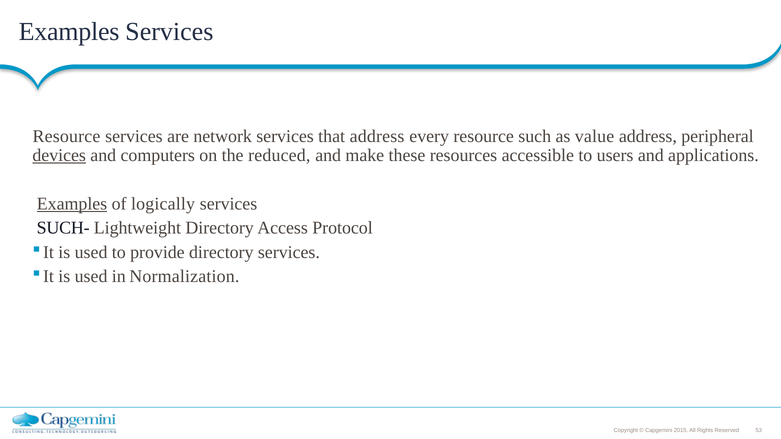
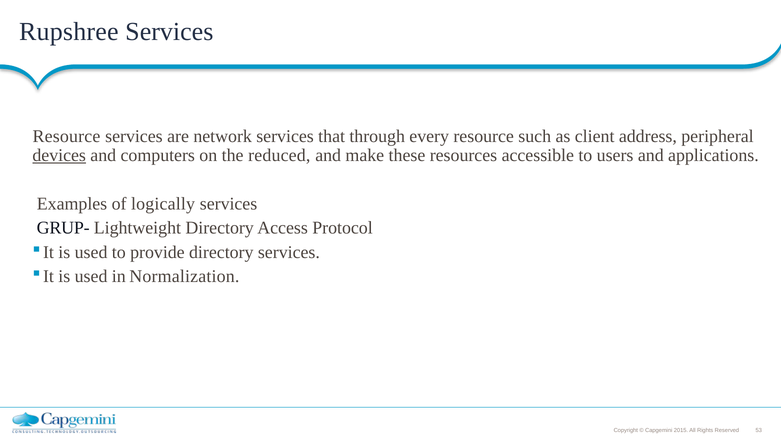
Examples at (69, 31): Examples -> Rupshree
that address: address -> through
value: value -> client
Examples at (72, 204) underline: present -> none
SUCH-: SUCH- -> GRUP-
